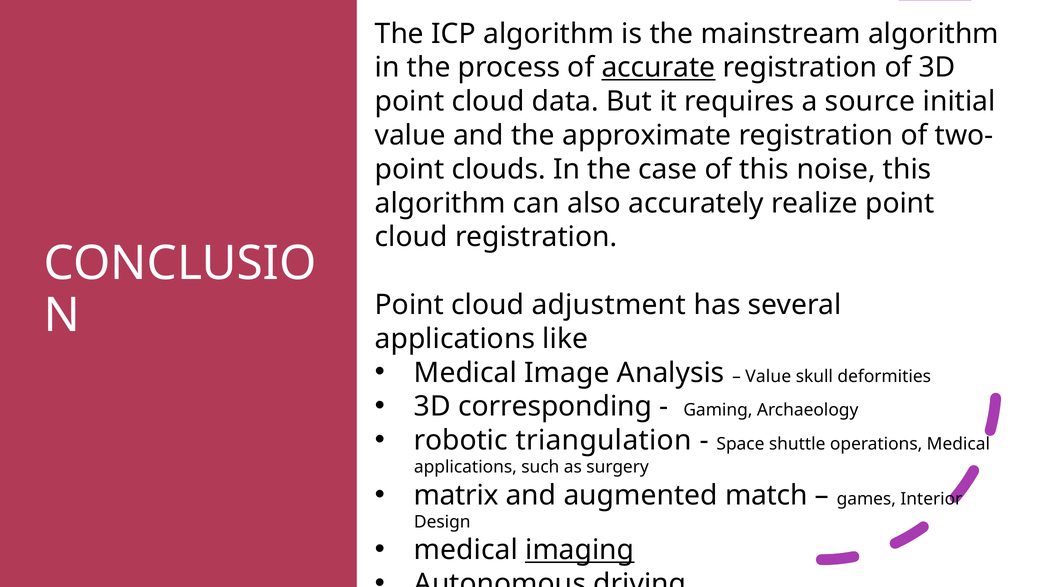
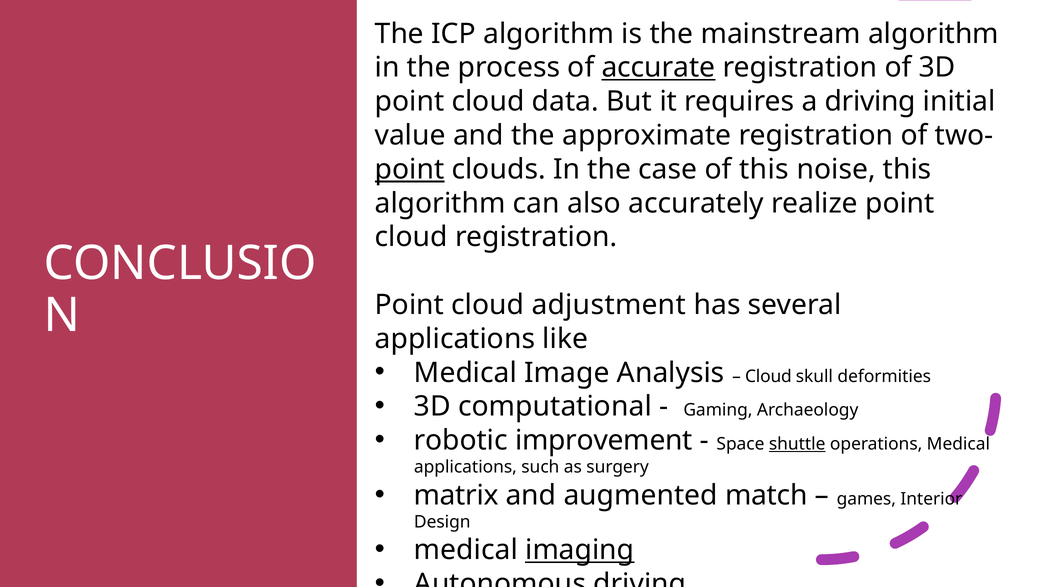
a source: source -> driving
point at (410, 169) underline: none -> present
Value at (768, 376): Value -> Cloud
corresponding: corresponding -> computational
triangulation: triangulation -> improvement
shuttle underline: none -> present
